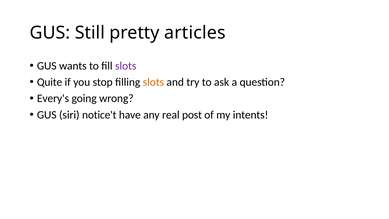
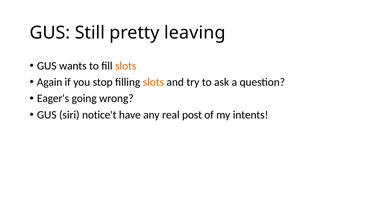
articles: articles -> leaving
slots at (126, 66) colour: purple -> orange
Quite: Quite -> Again
Every's: Every's -> Eager's
